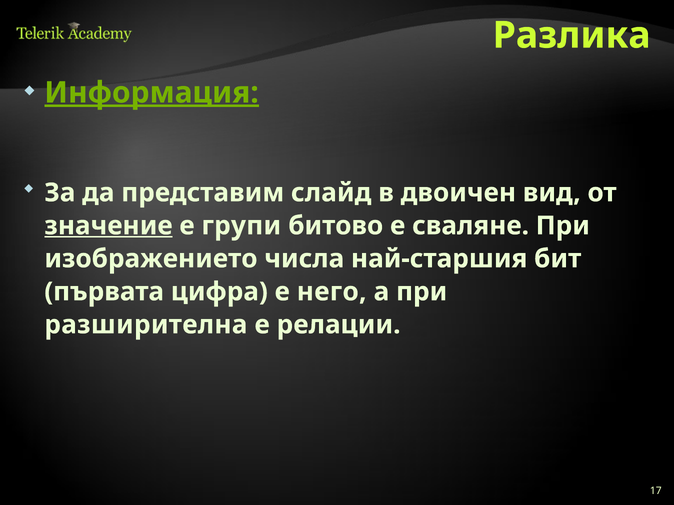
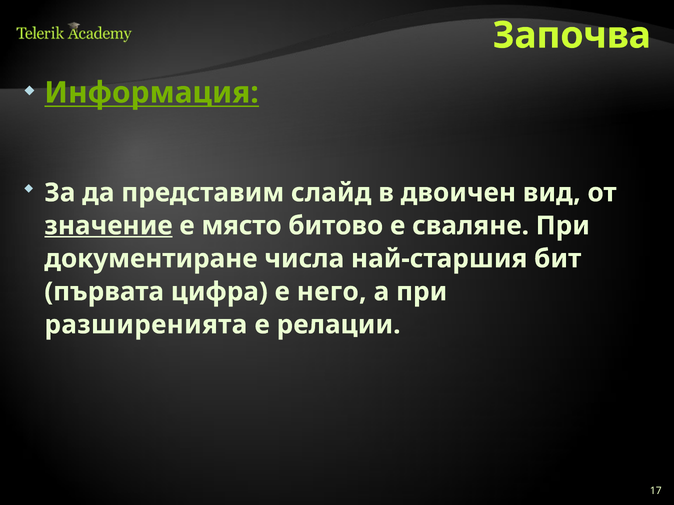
Разлика: Разлика -> Започва
Информация underline: present -> none
групи: групи -> място
изображението: изображението -> документиране
разширителна: разширителна -> разширенията
